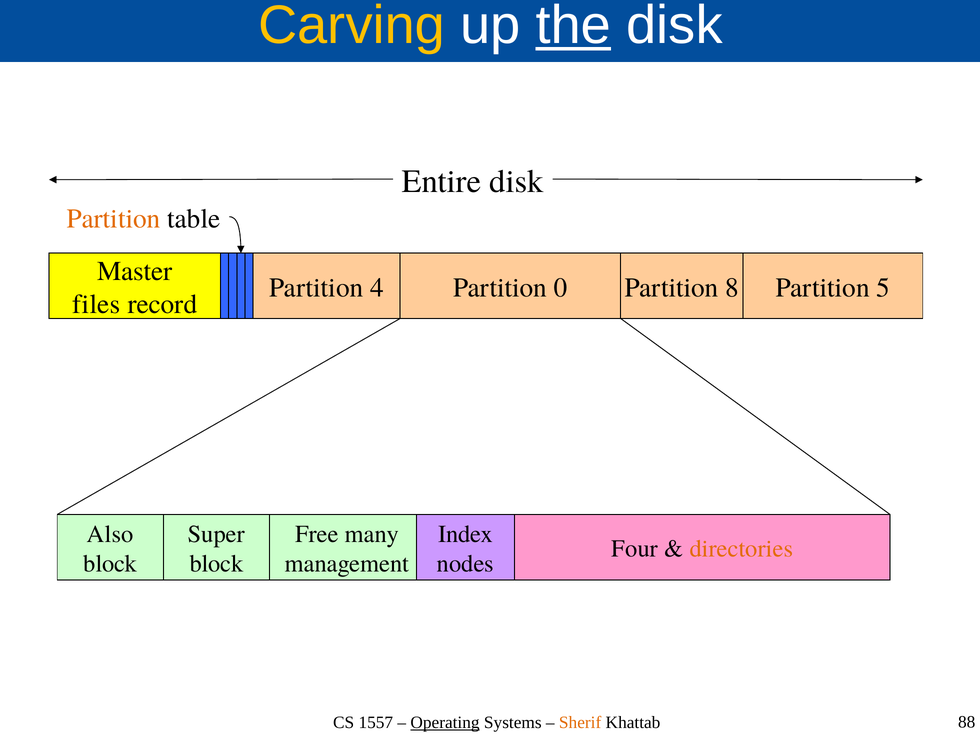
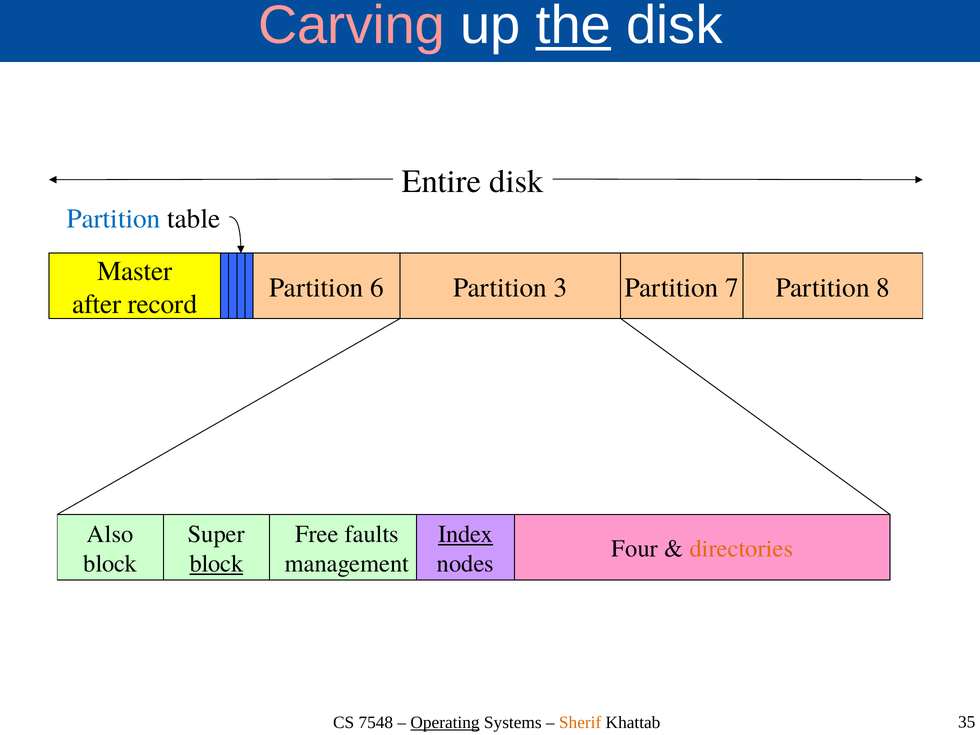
Carving colour: yellow -> pink
Partition at (114, 219) colour: orange -> blue
4: 4 -> 6
0: 0 -> 3
8: 8 -> 7
5: 5 -> 8
files: files -> after
many: many -> faults
Index underline: none -> present
block at (216, 564) underline: none -> present
1557: 1557 -> 7548
88: 88 -> 35
